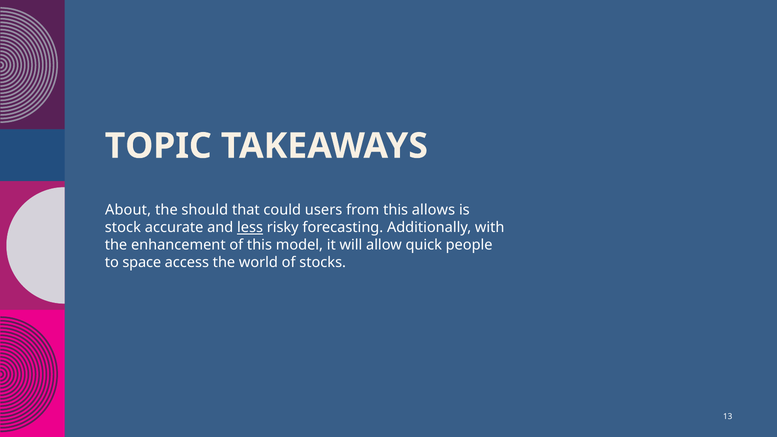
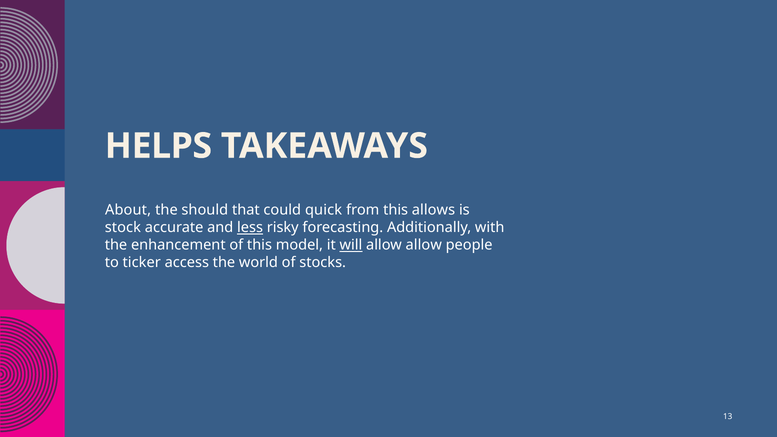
TOPIC: TOPIC -> HELPS
users: users -> quick
will underline: none -> present
allow quick: quick -> allow
space: space -> ticker
